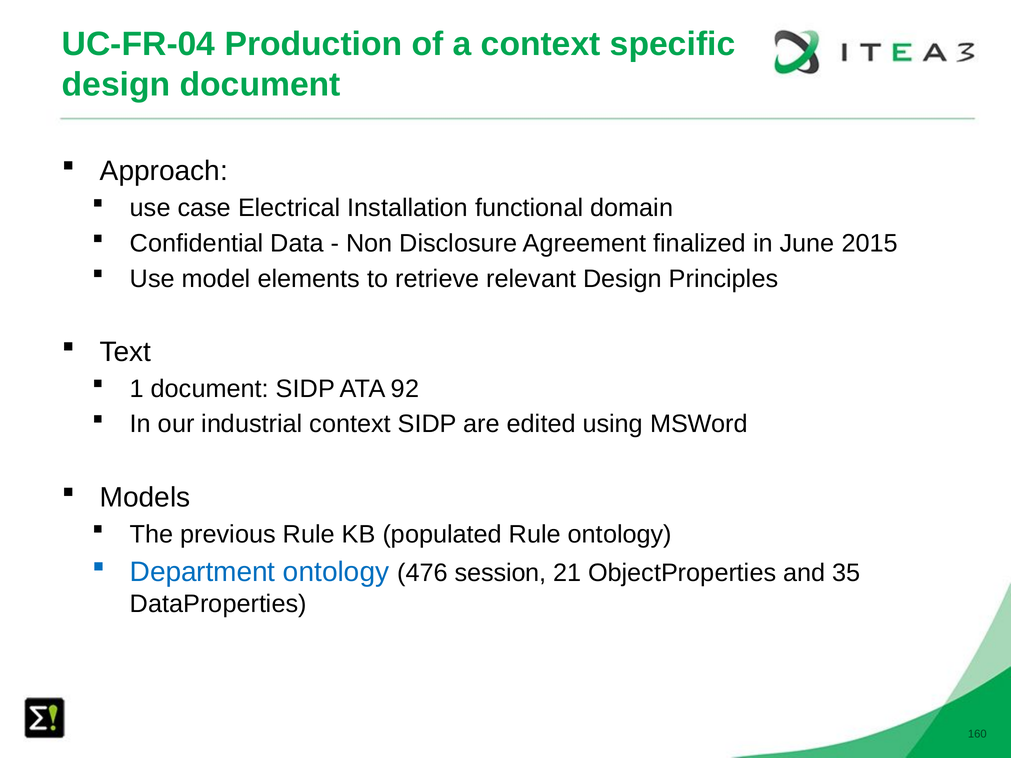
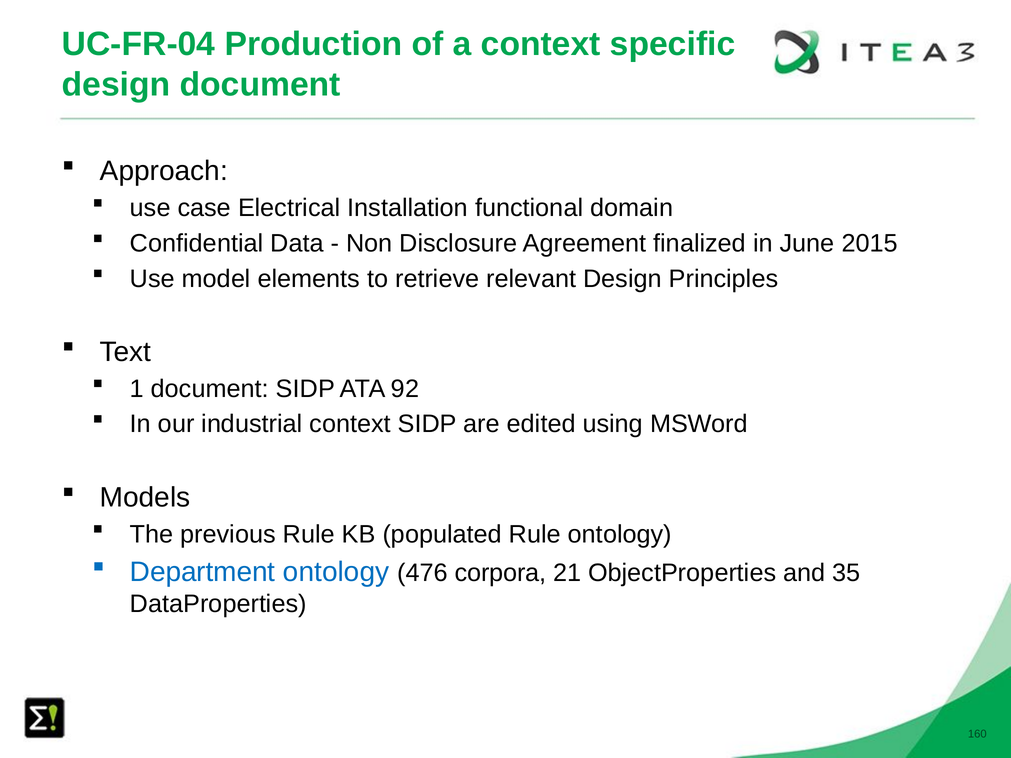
session: session -> corpora
